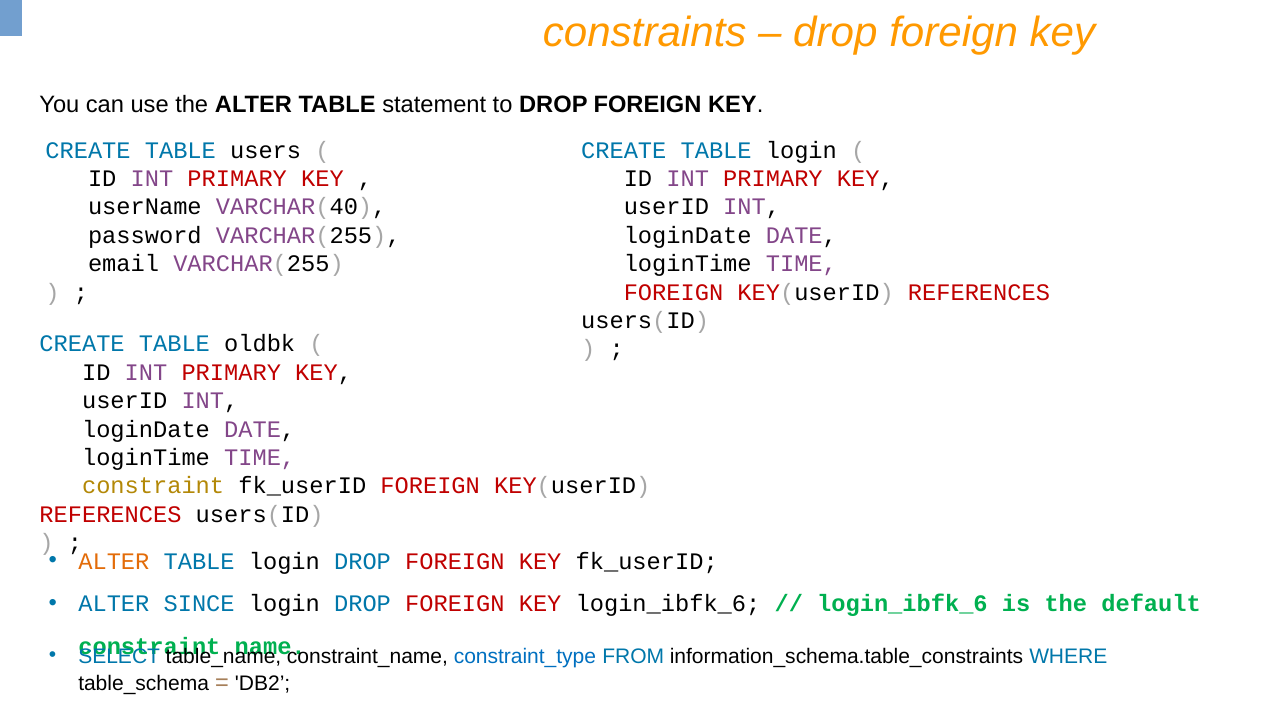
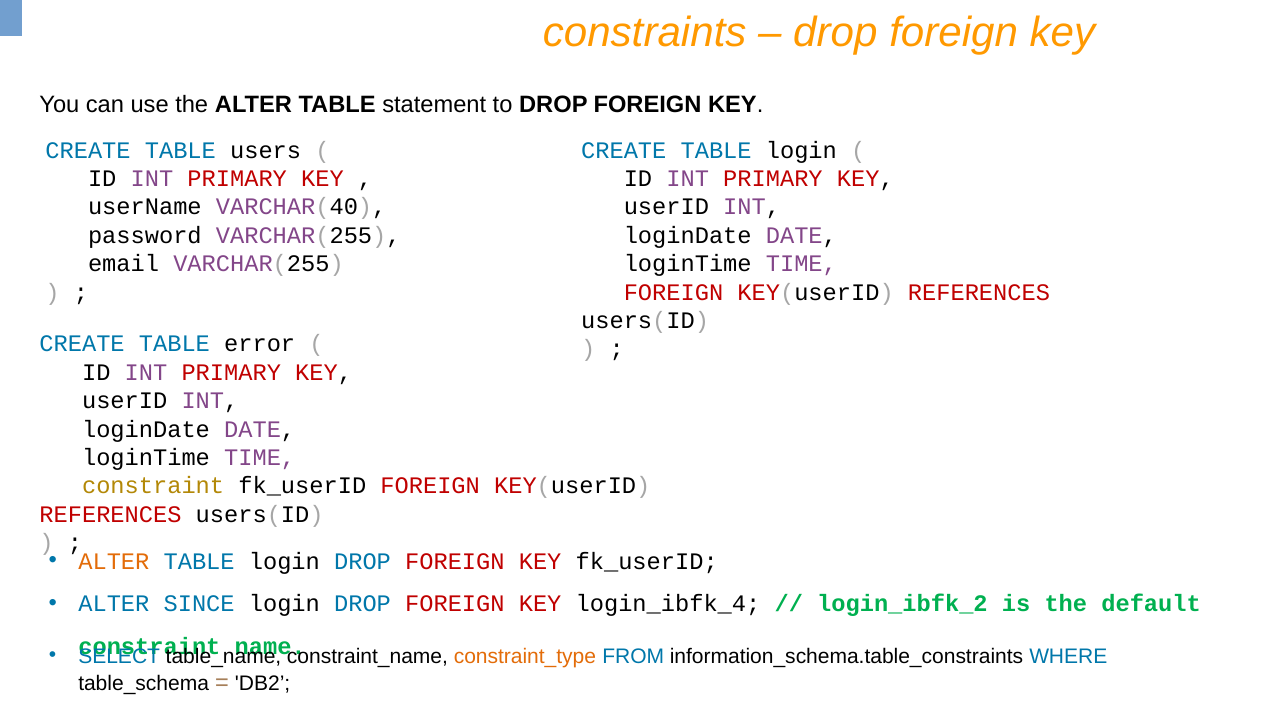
oldbk: oldbk -> error
KEY login_ibfk_6: login_ibfk_6 -> login_ibfk_4
login_ibfk_6 at (902, 604): login_ibfk_6 -> login_ibfk_2
constraint_type colour: blue -> orange
